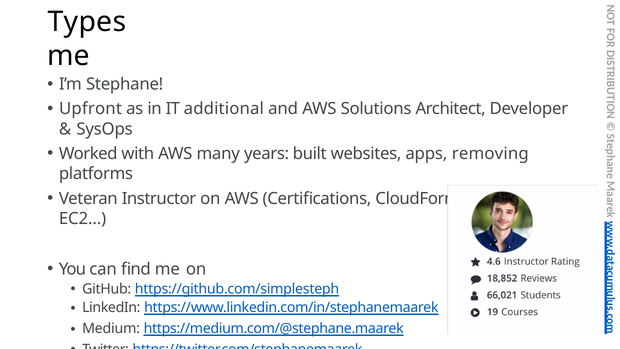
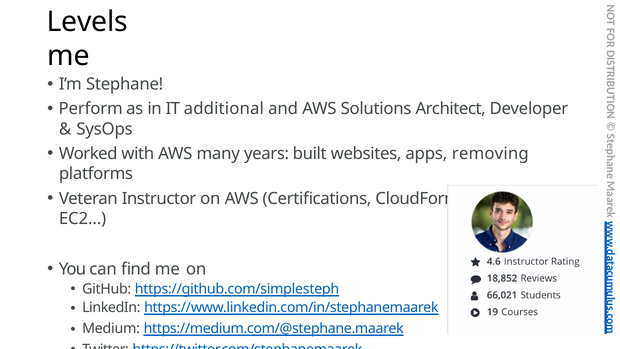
Types: Types -> Levels
Upfront: Upfront -> Perform
